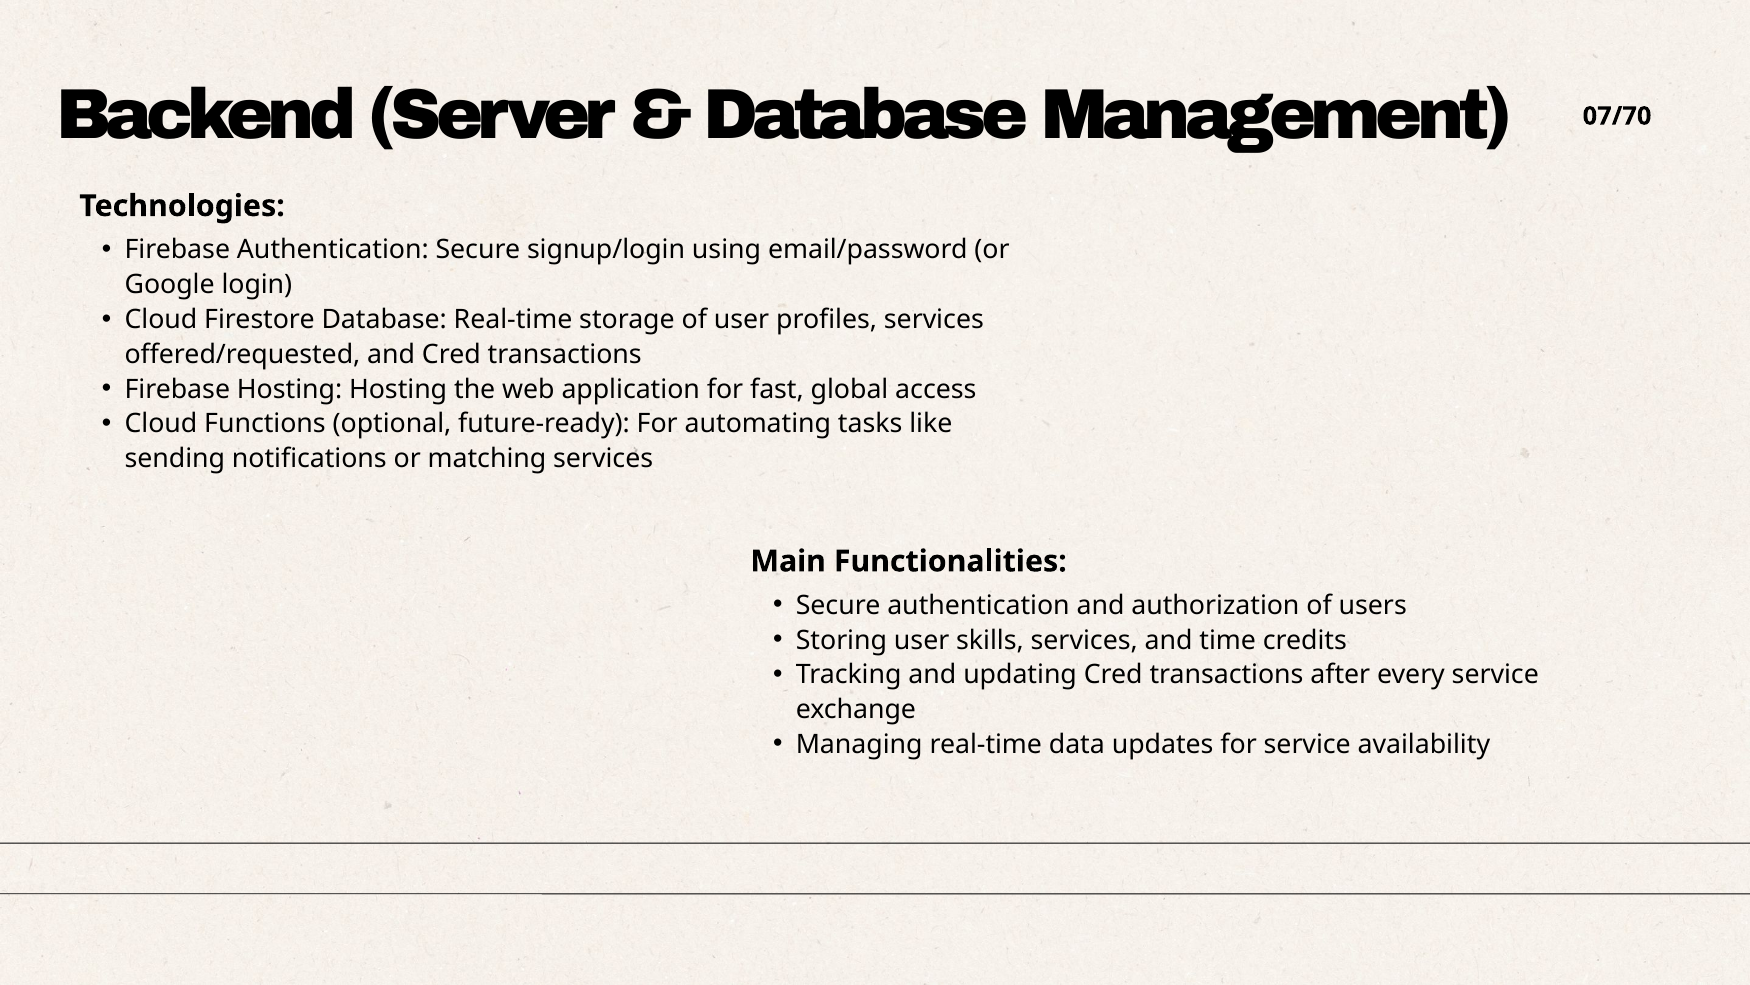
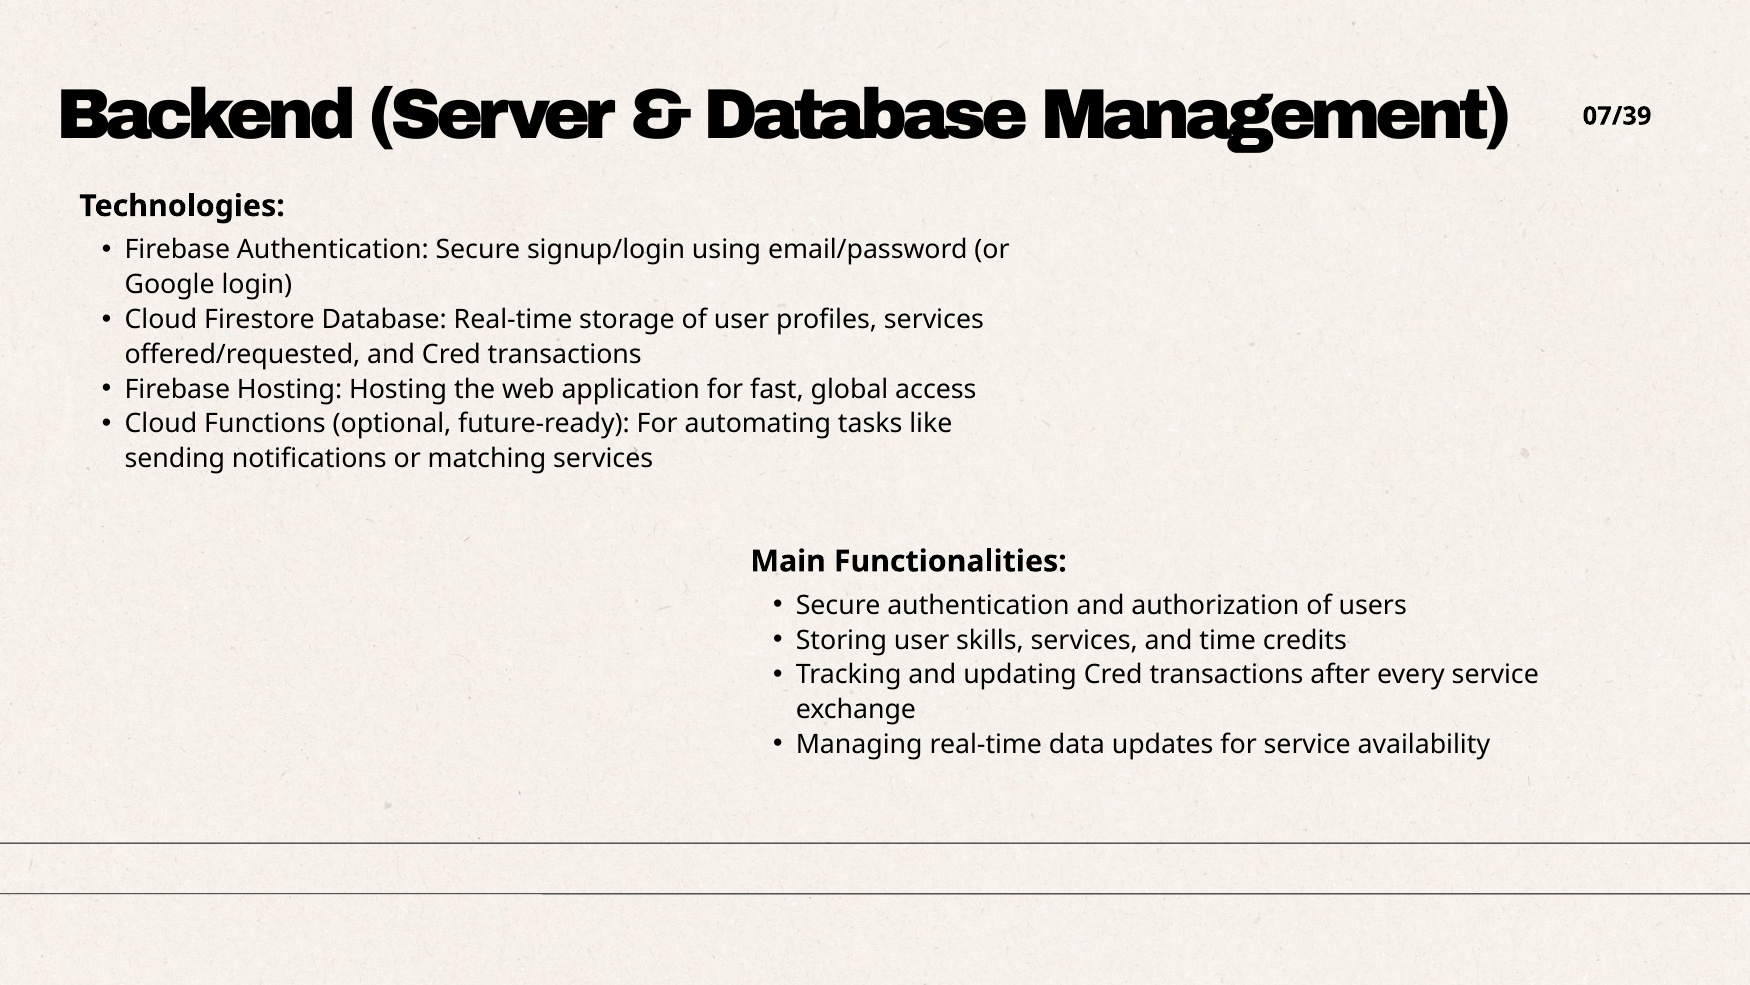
07/70: 07/70 -> 07/39
